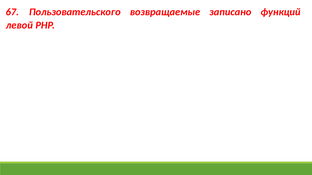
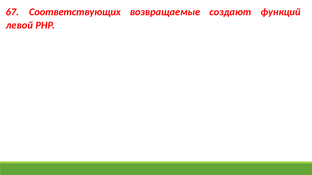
Пользовательского: Пользовательского -> Соответствующих
записано: записано -> создают
